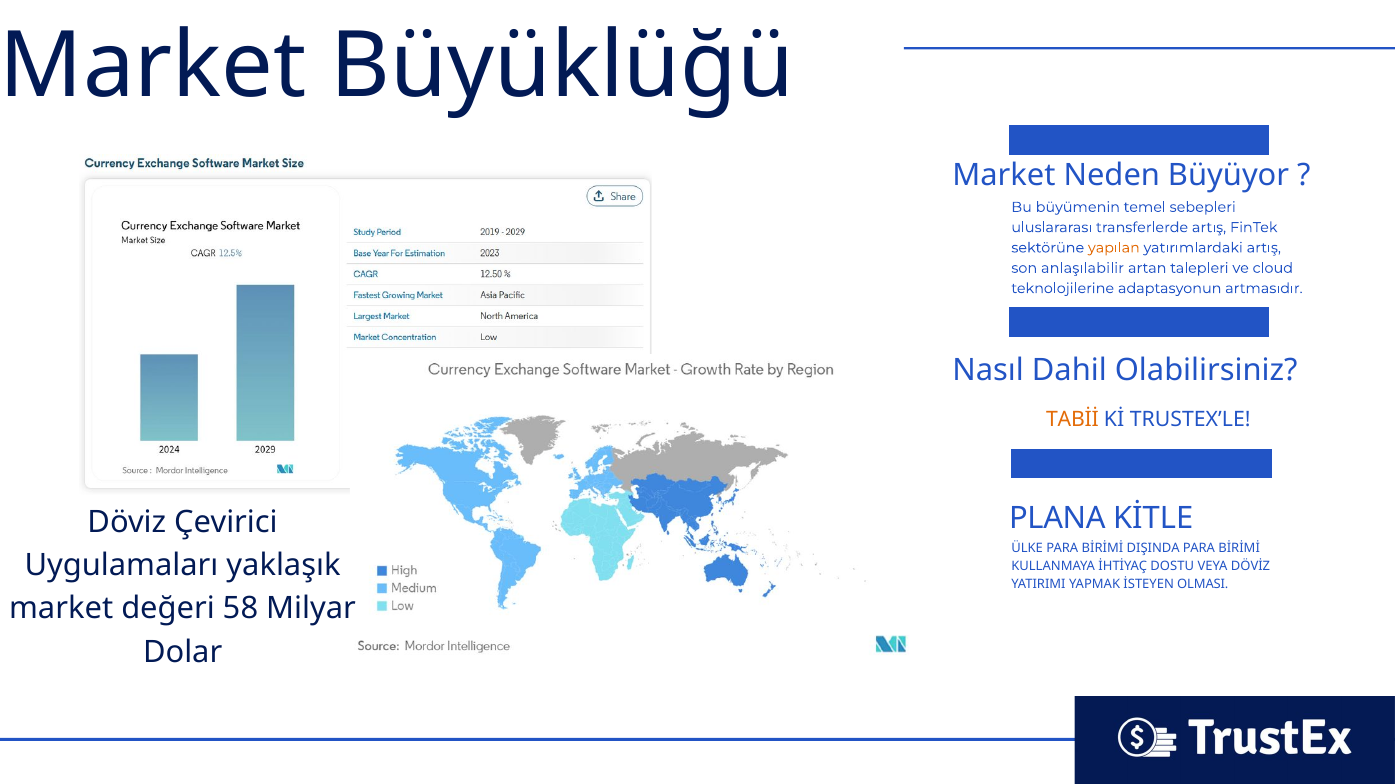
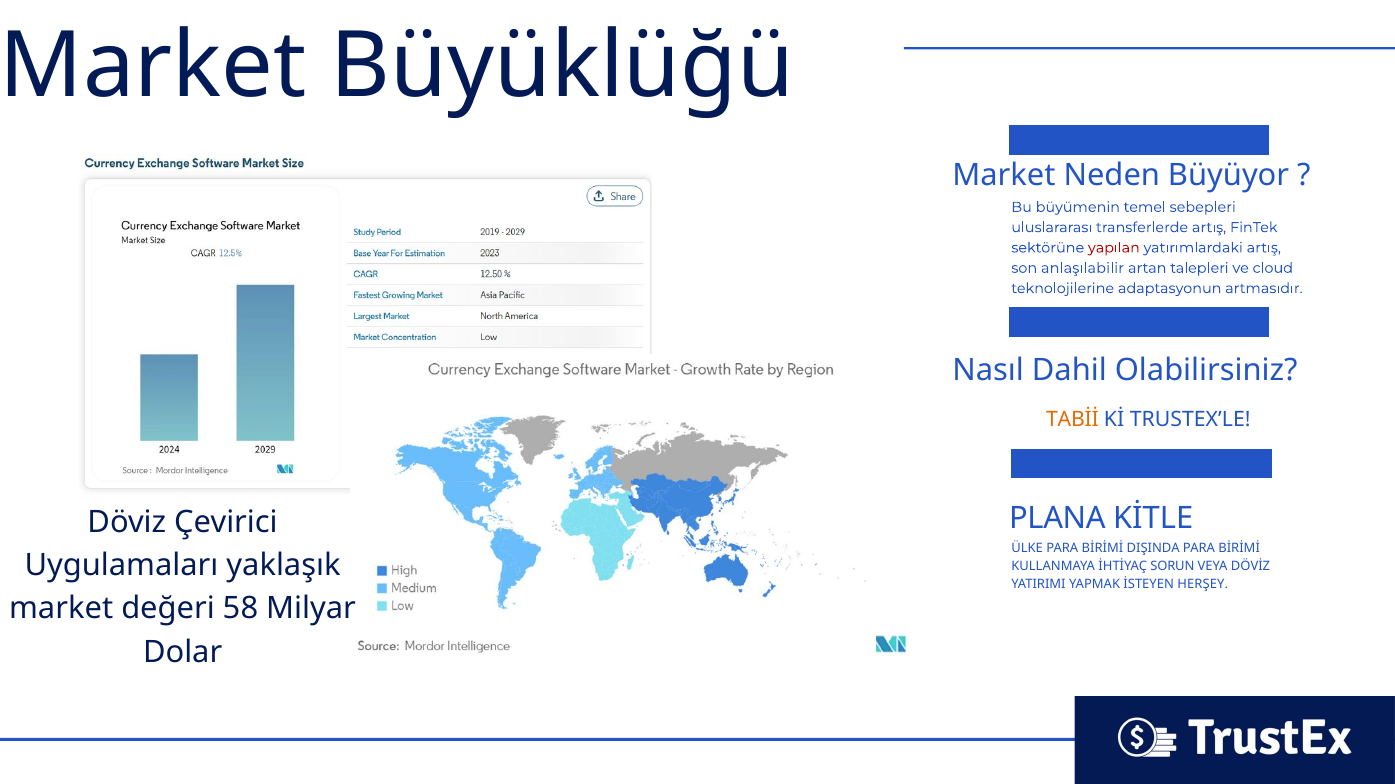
yapılan colour: orange -> red
DOSTU: DOSTU -> SORUN
OLMASI: OLMASI -> HERŞEY
